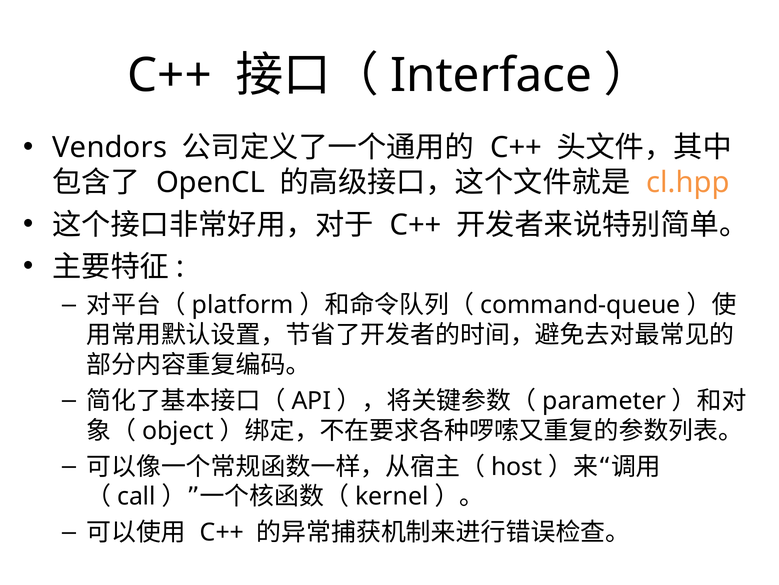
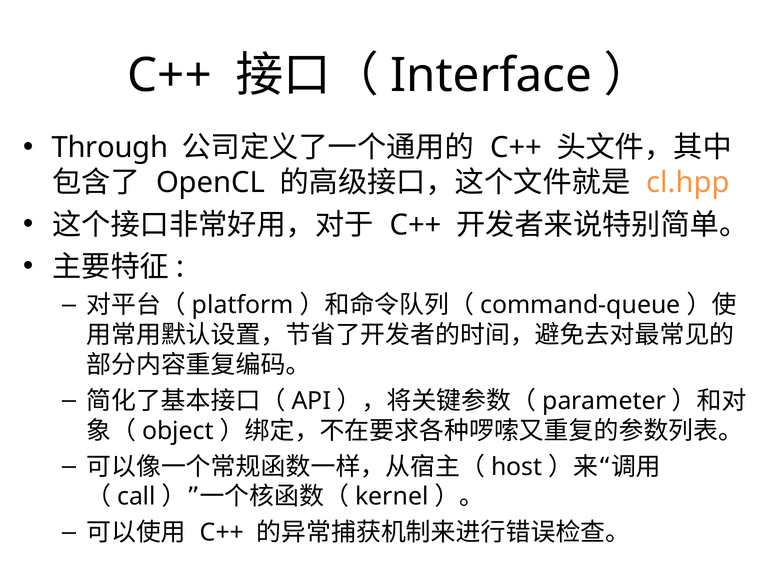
Vendors: Vendors -> Through
